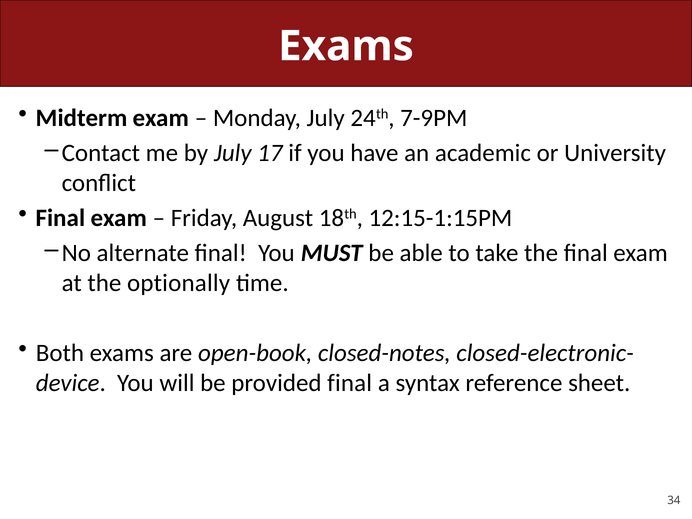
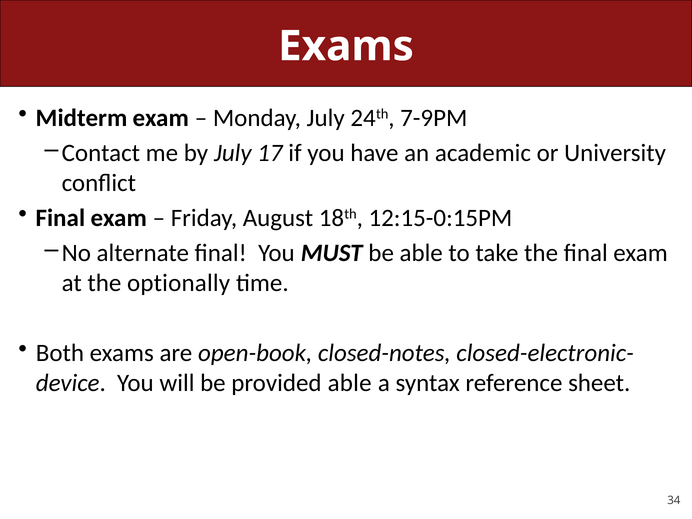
12:15-1:15PM: 12:15-1:15PM -> 12:15-0:15PM
provided final: final -> able
